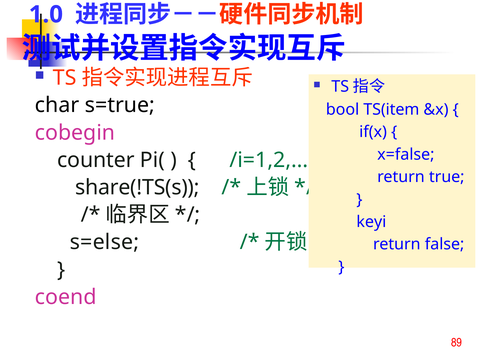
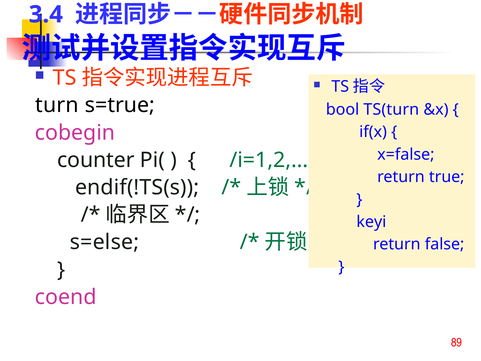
1.0: 1.0 -> 3.4
char: char -> turn
TS(item: TS(item -> TS(turn
share(!TS(s: share(!TS(s -> endif(!TS(s
